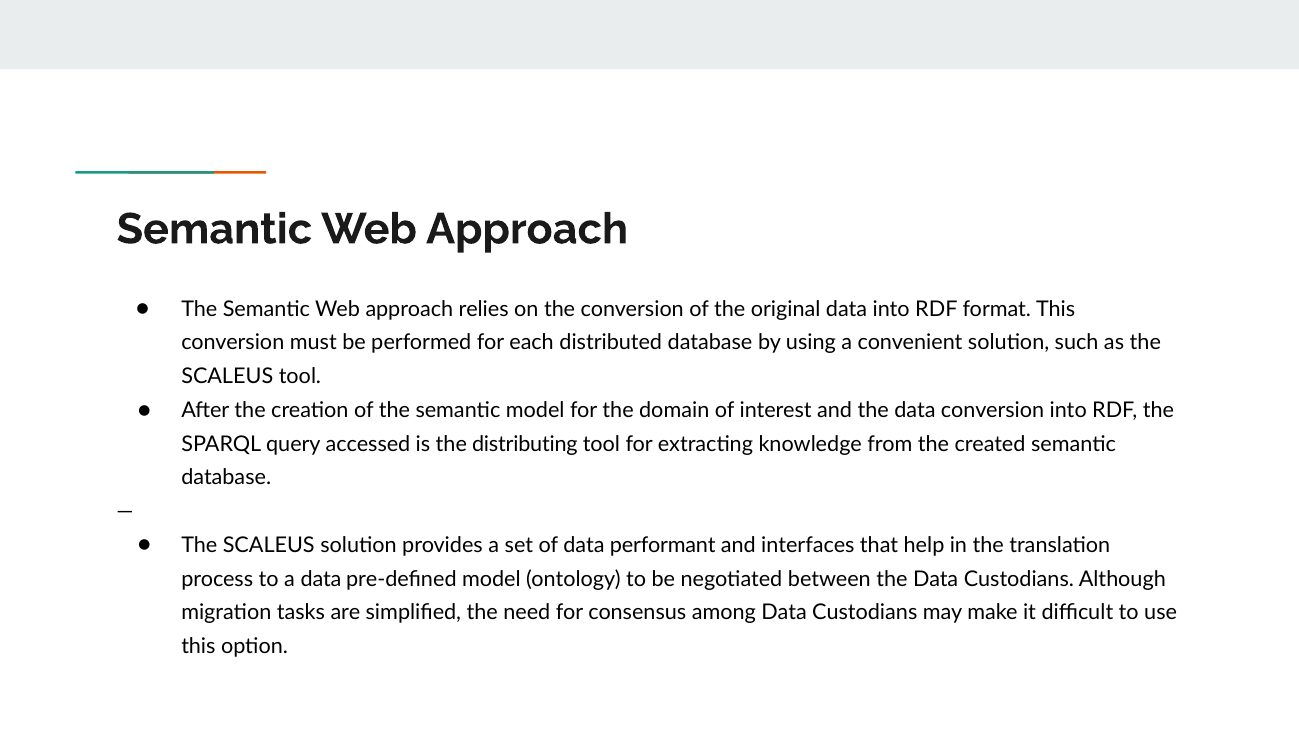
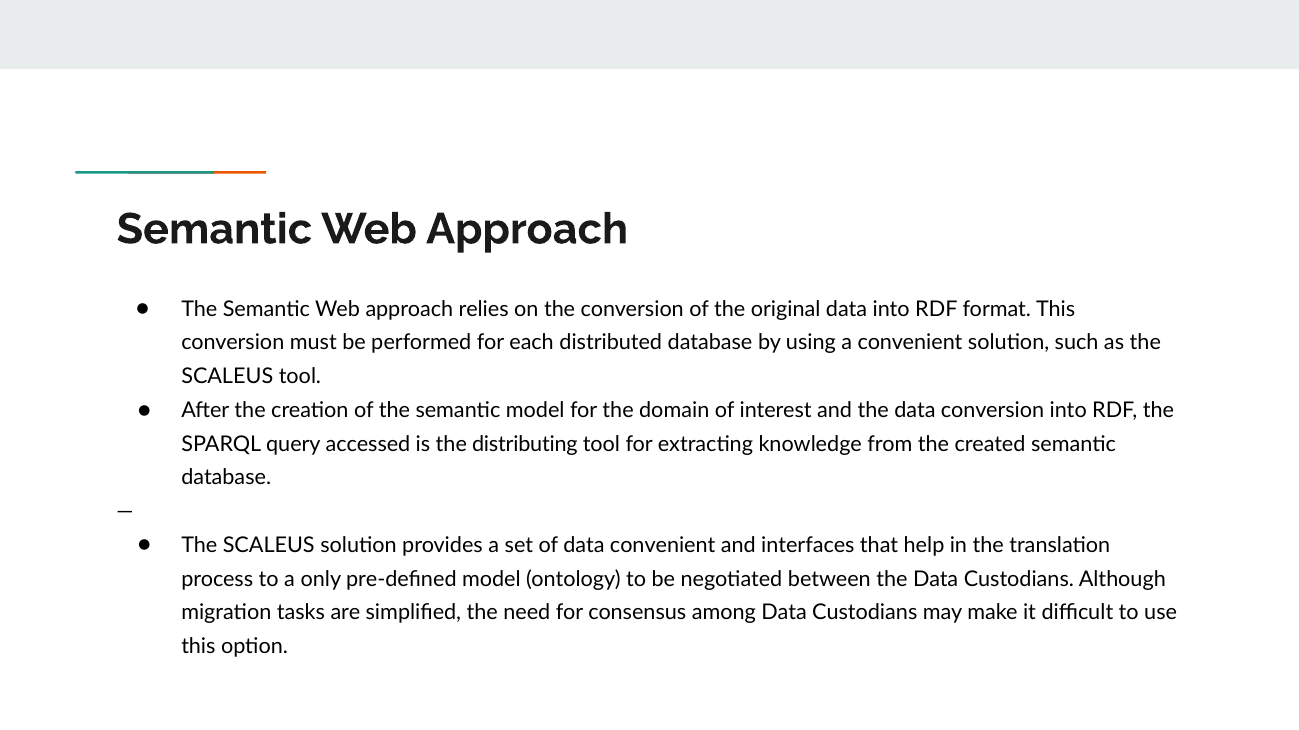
data performant: performant -> convenient
a data: data -> only
